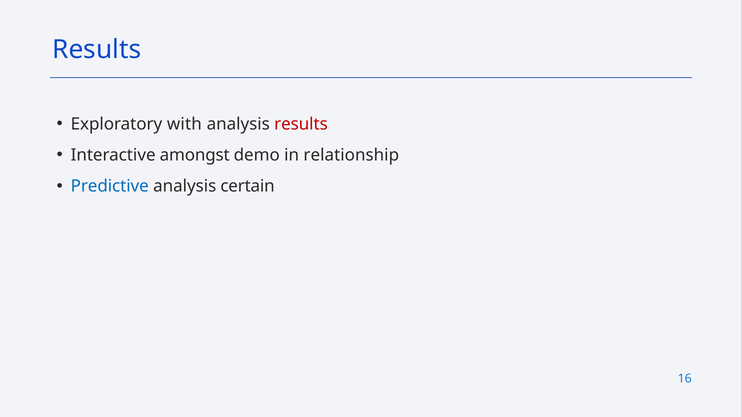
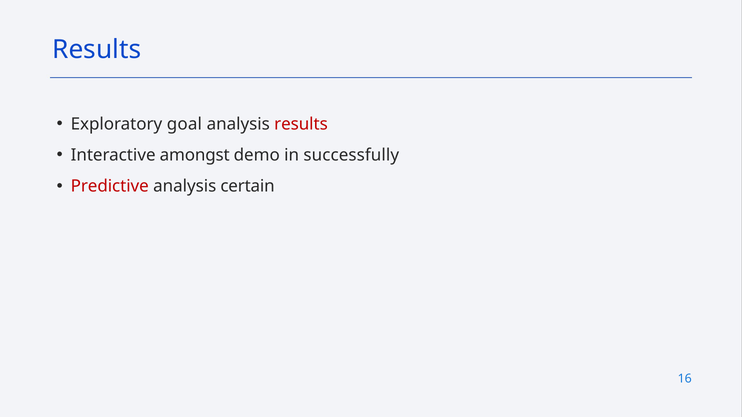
with: with -> goal
relationship: relationship -> successfully
Predictive colour: blue -> red
